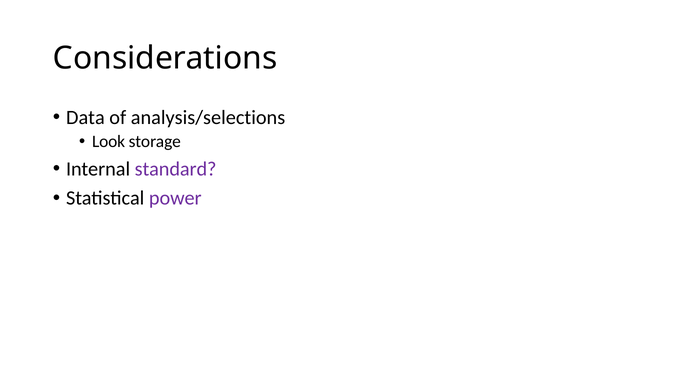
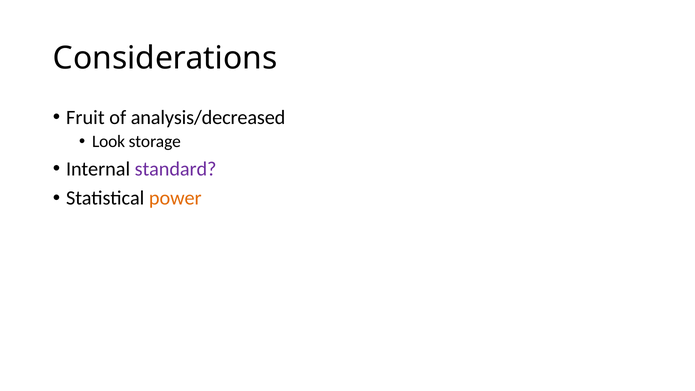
Data: Data -> Fruit
analysis/selections: analysis/selections -> analysis/decreased
power colour: purple -> orange
